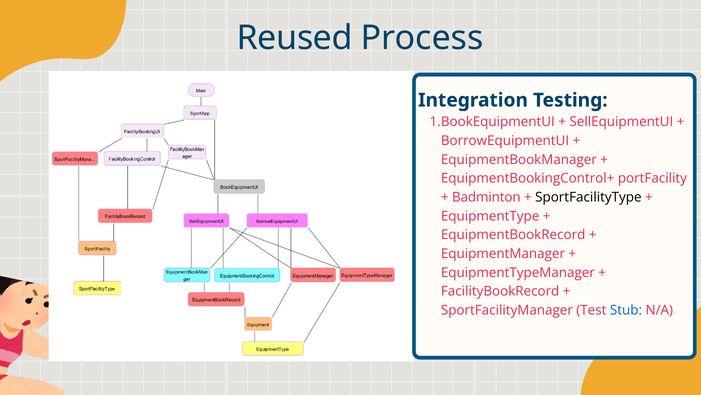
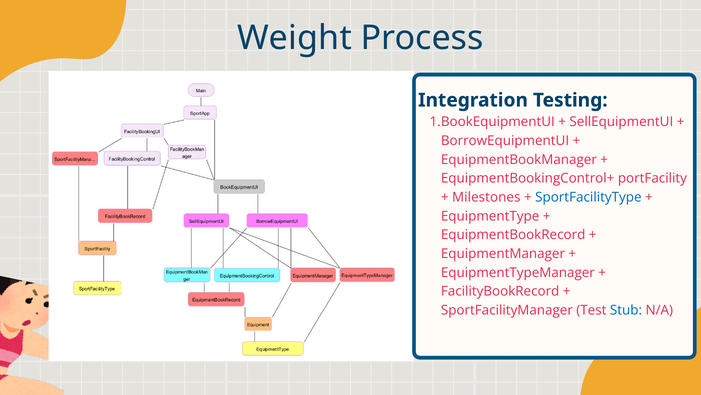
Reused: Reused -> Weight
Badminton: Badminton -> Milestones
SportFacilityType colour: black -> blue
